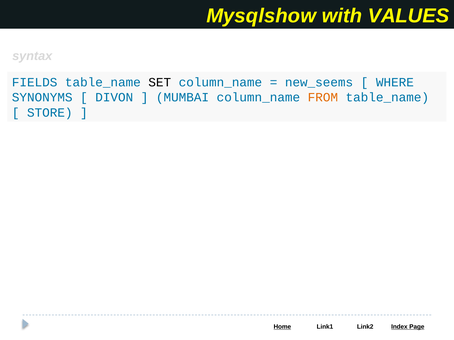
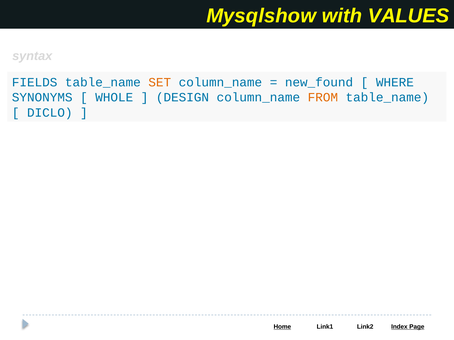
SET colour: black -> orange
new_seems: new_seems -> new_found
DIVON: DIVON -> WHOLE
MUMBAI: MUMBAI -> DESIGN
STORE: STORE -> DICLO
